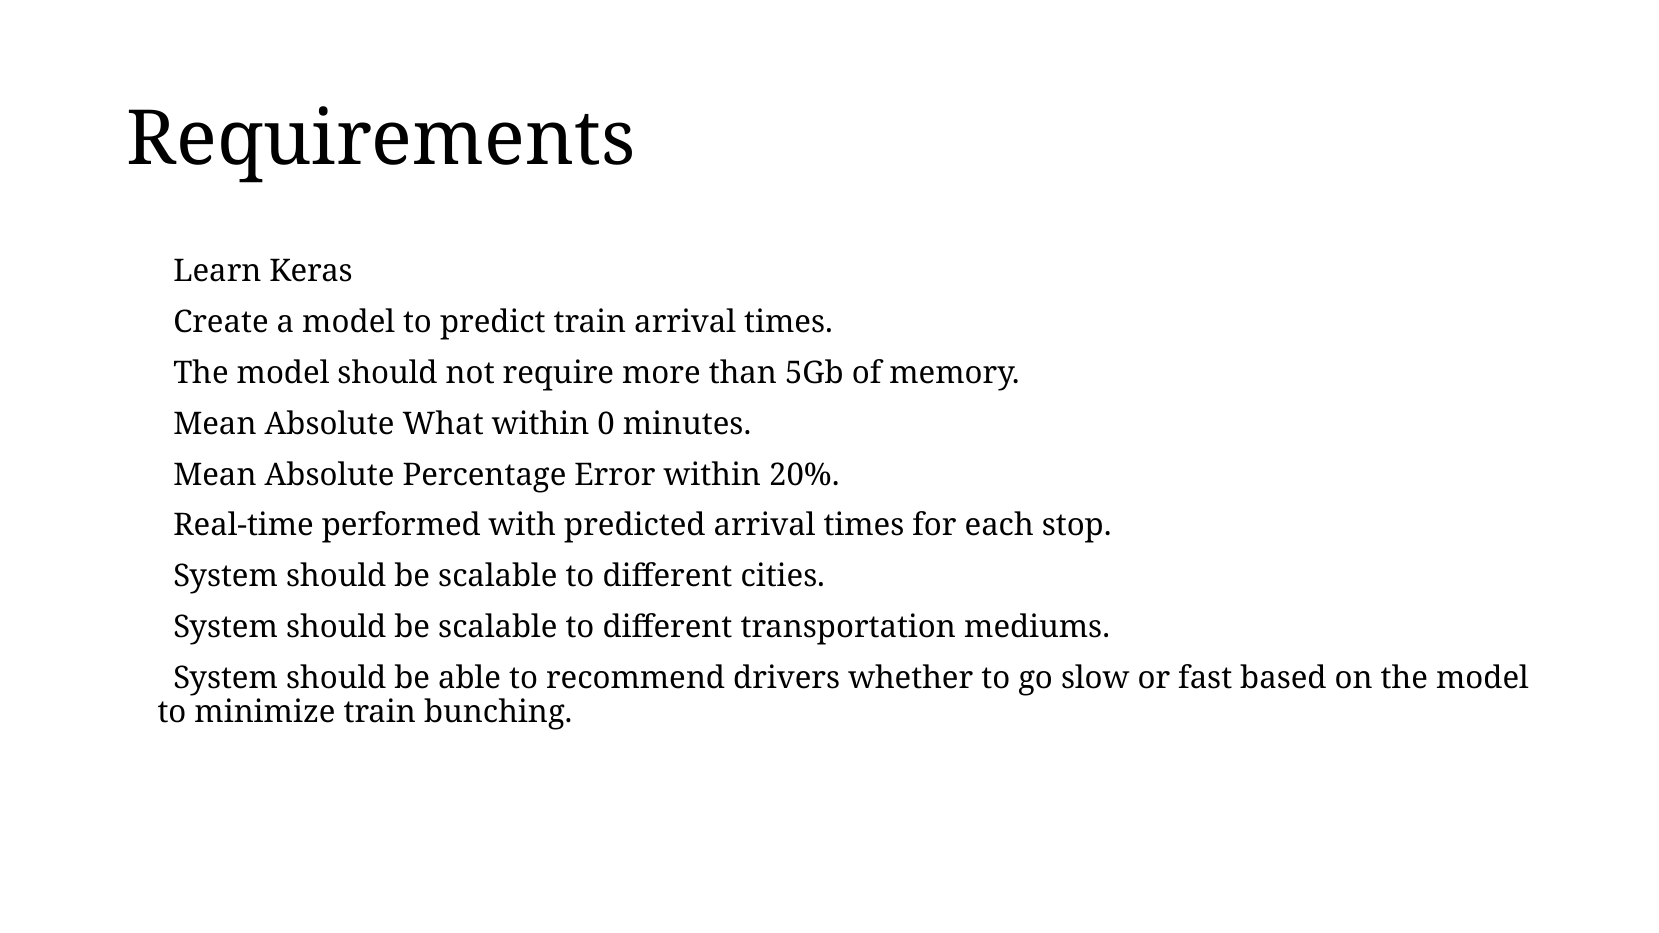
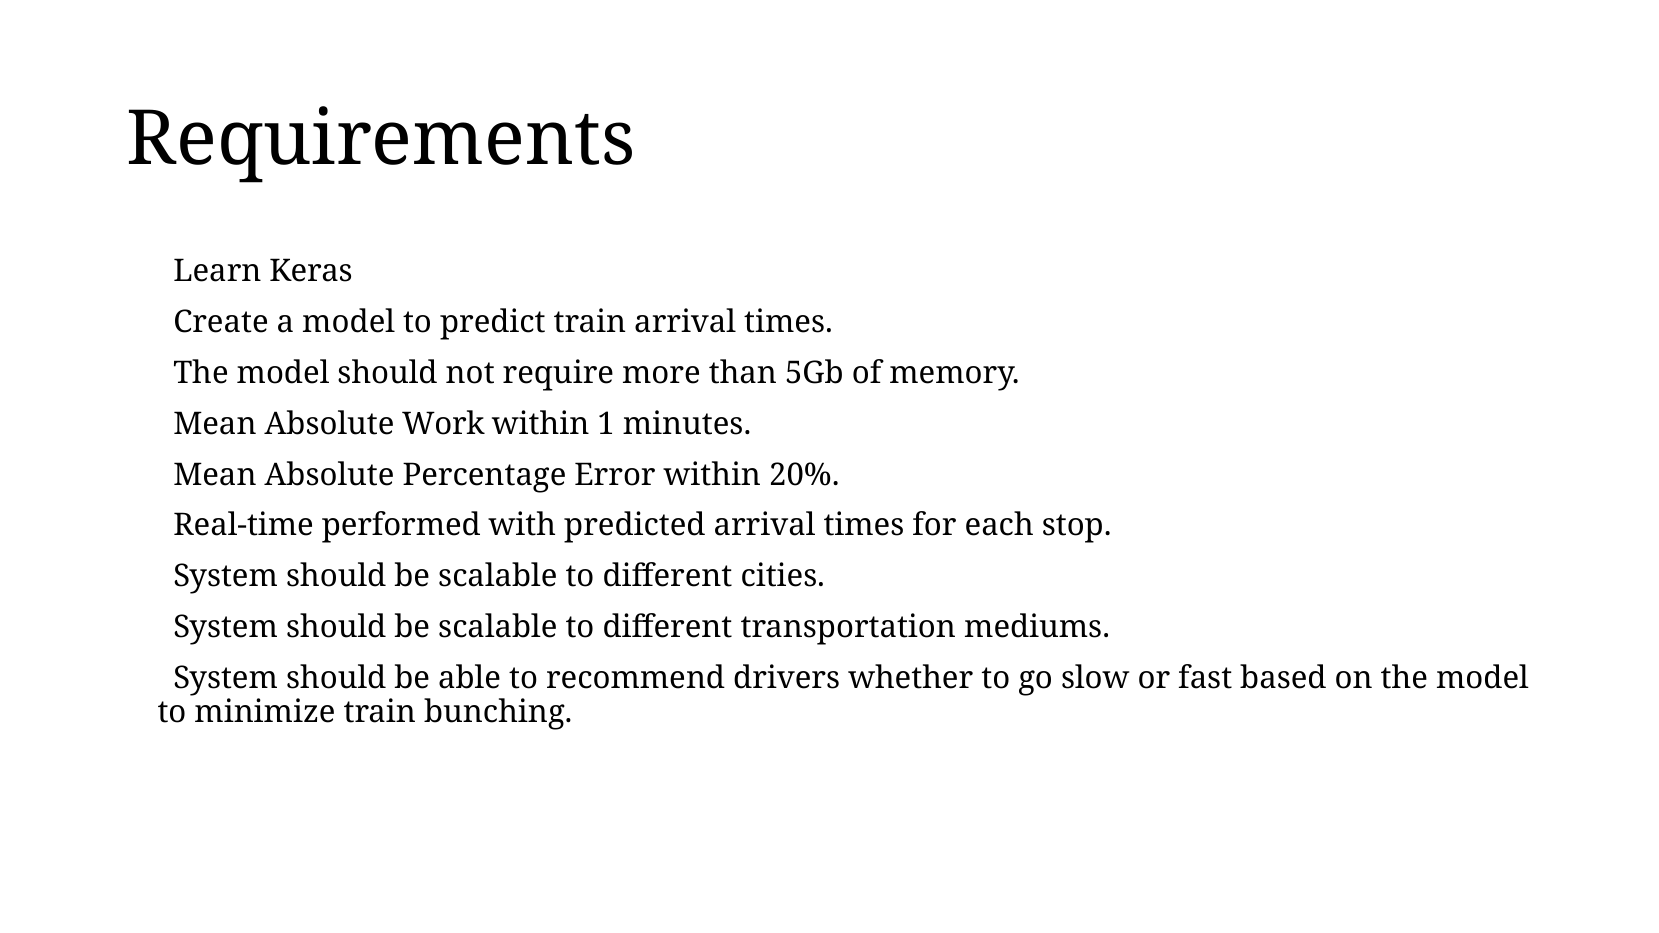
What: What -> Work
0: 0 -> 1
